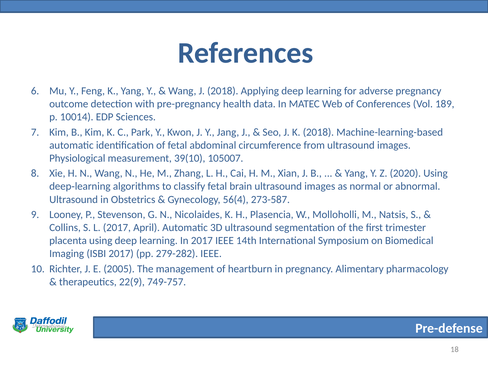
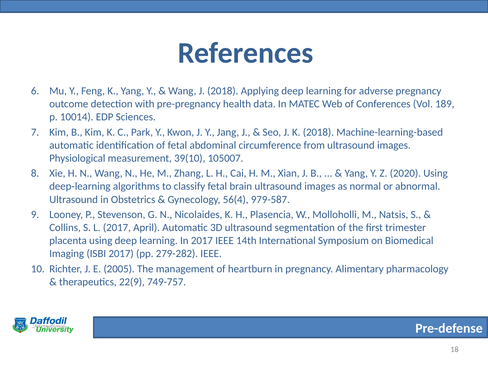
273-587: 273-587 -> 979-587
